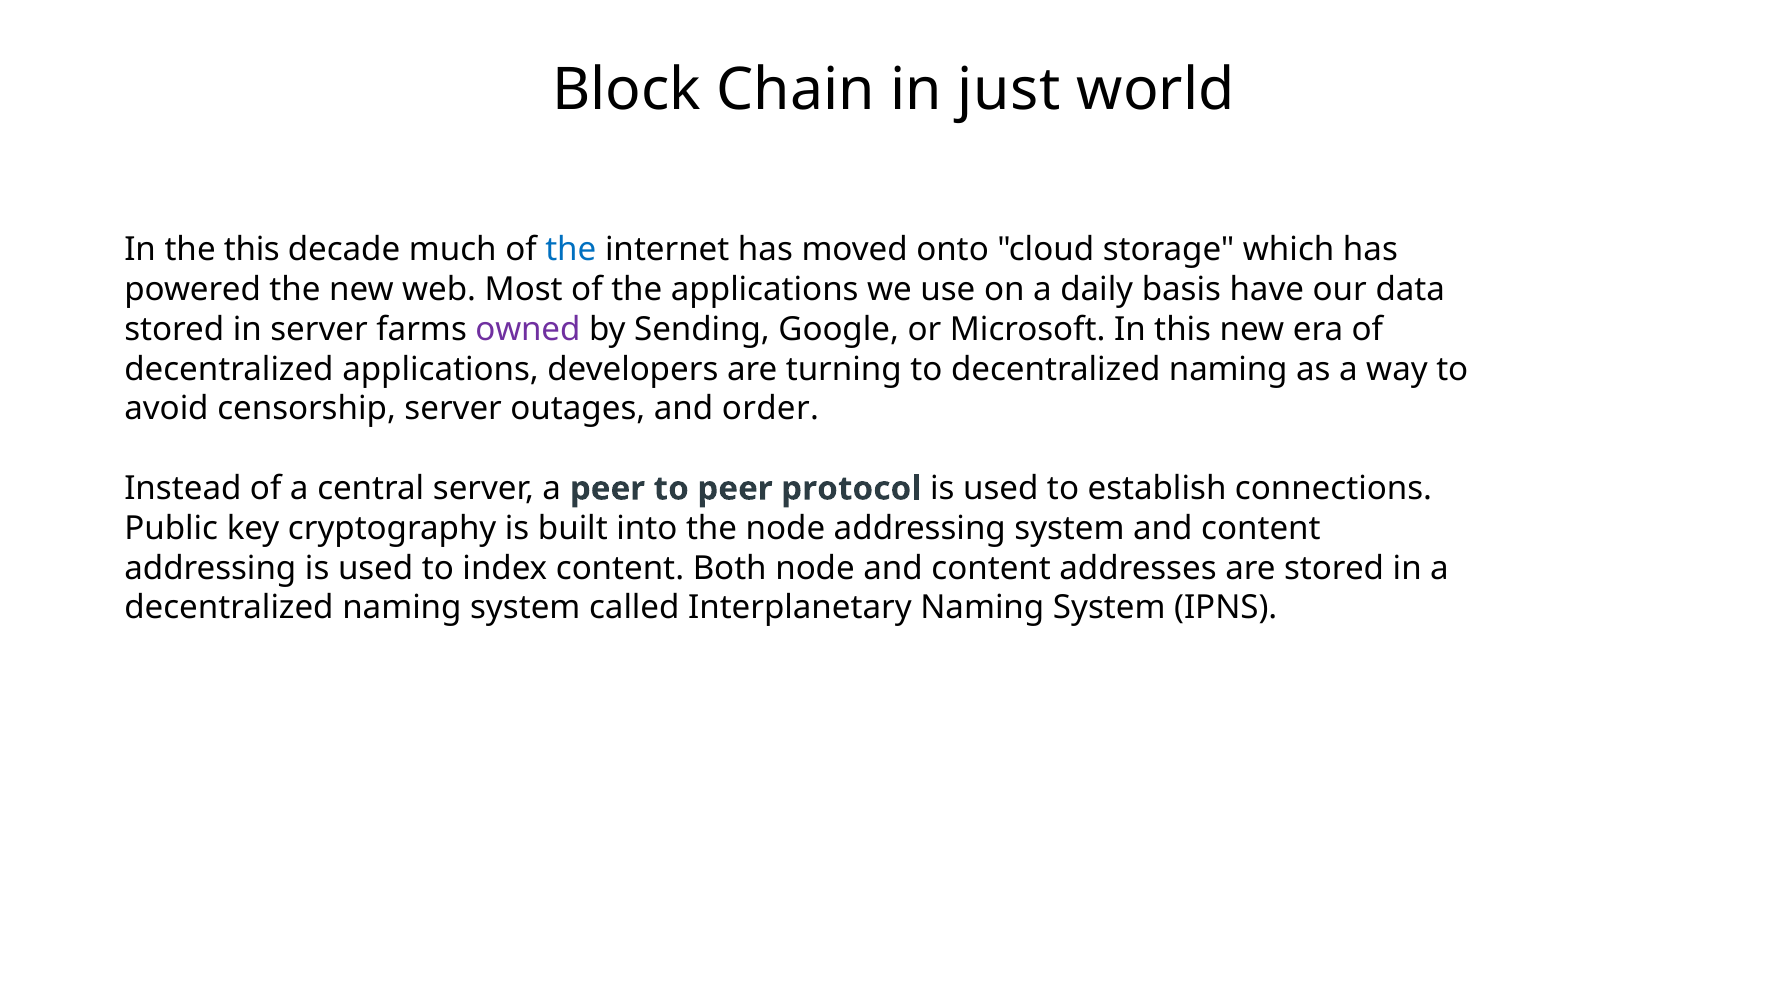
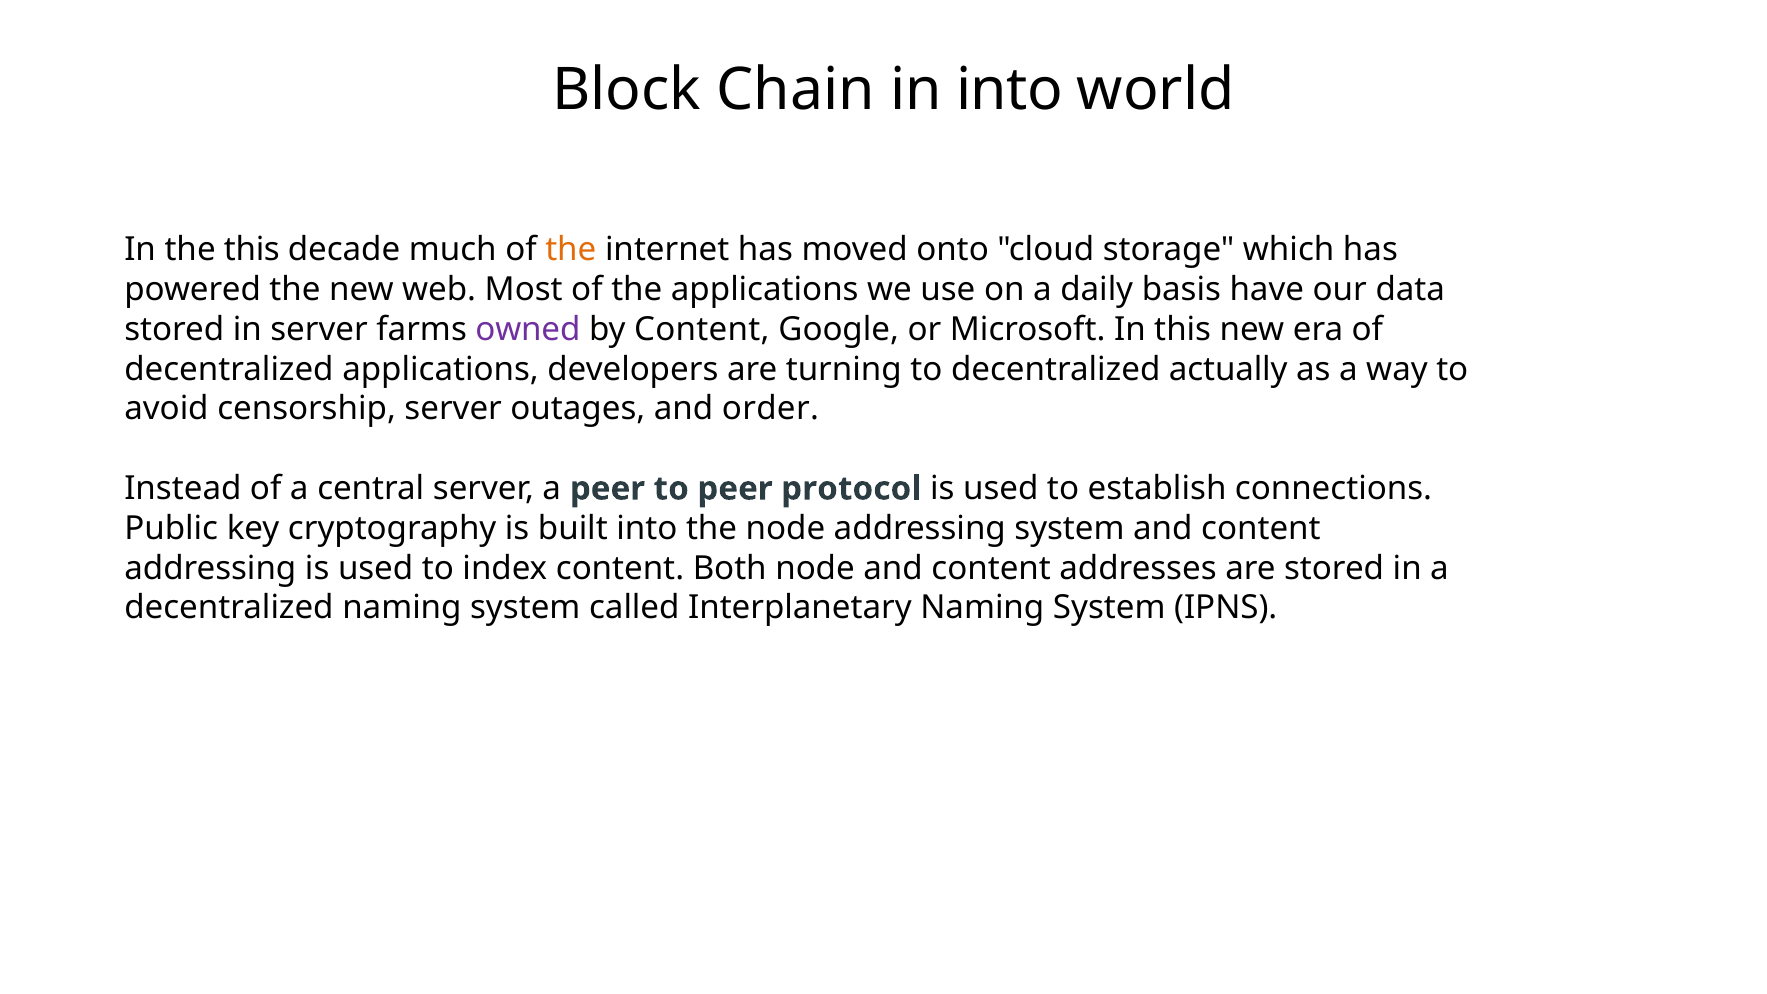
in just: just -> into
the at (571, 250) colour: blue -> orange
by Sending: Sending -> Content
to decentralized naming: naming -> actually
